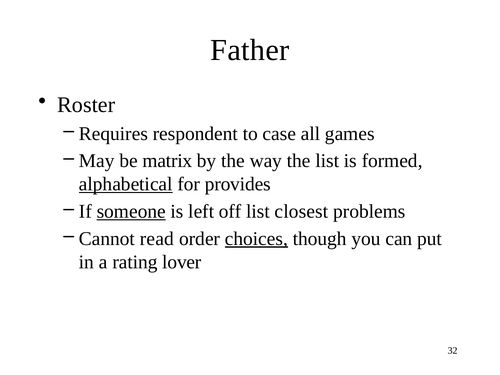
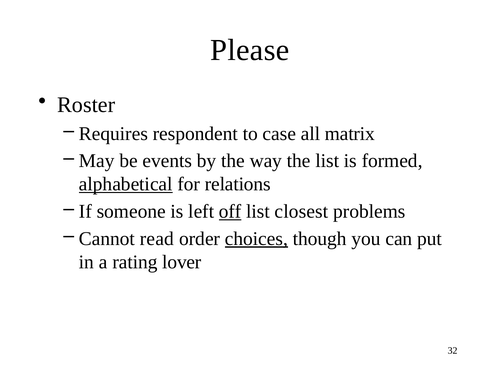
Father: Father -> Please
games: games -> matrix
matrix: matrix -> events
provides: provides -> relations
someone underline: present -> none
off underline: none -> present
